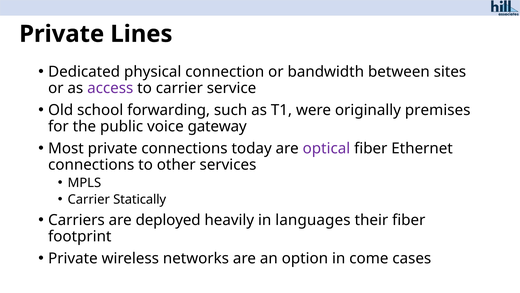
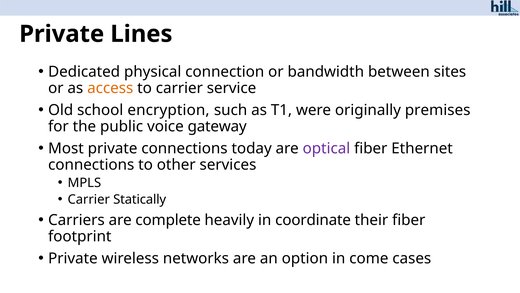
access colour: purple -> orange
forwarding: forwarding -> encryption
deployed: deployed -> complete
languages: languages -> coordinate
